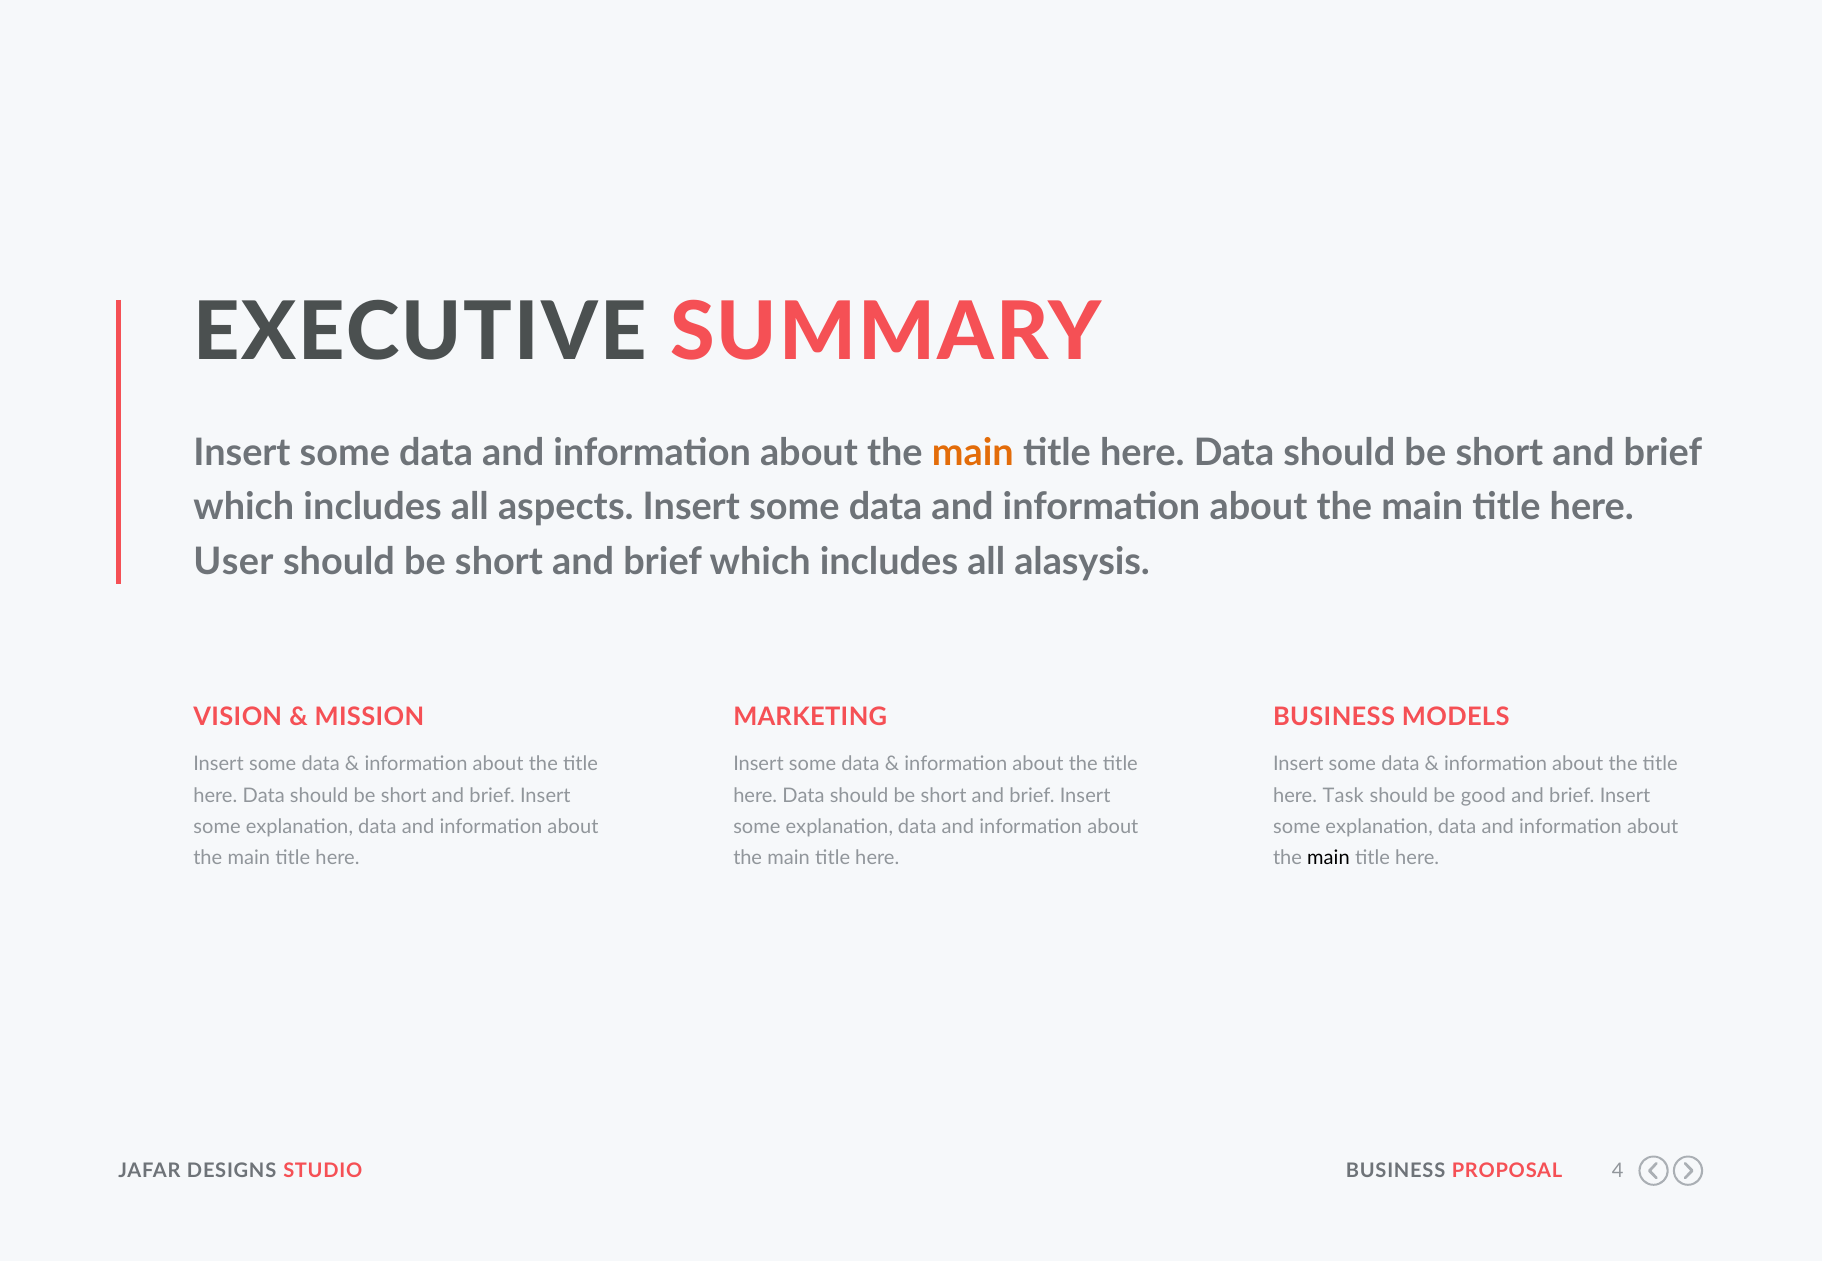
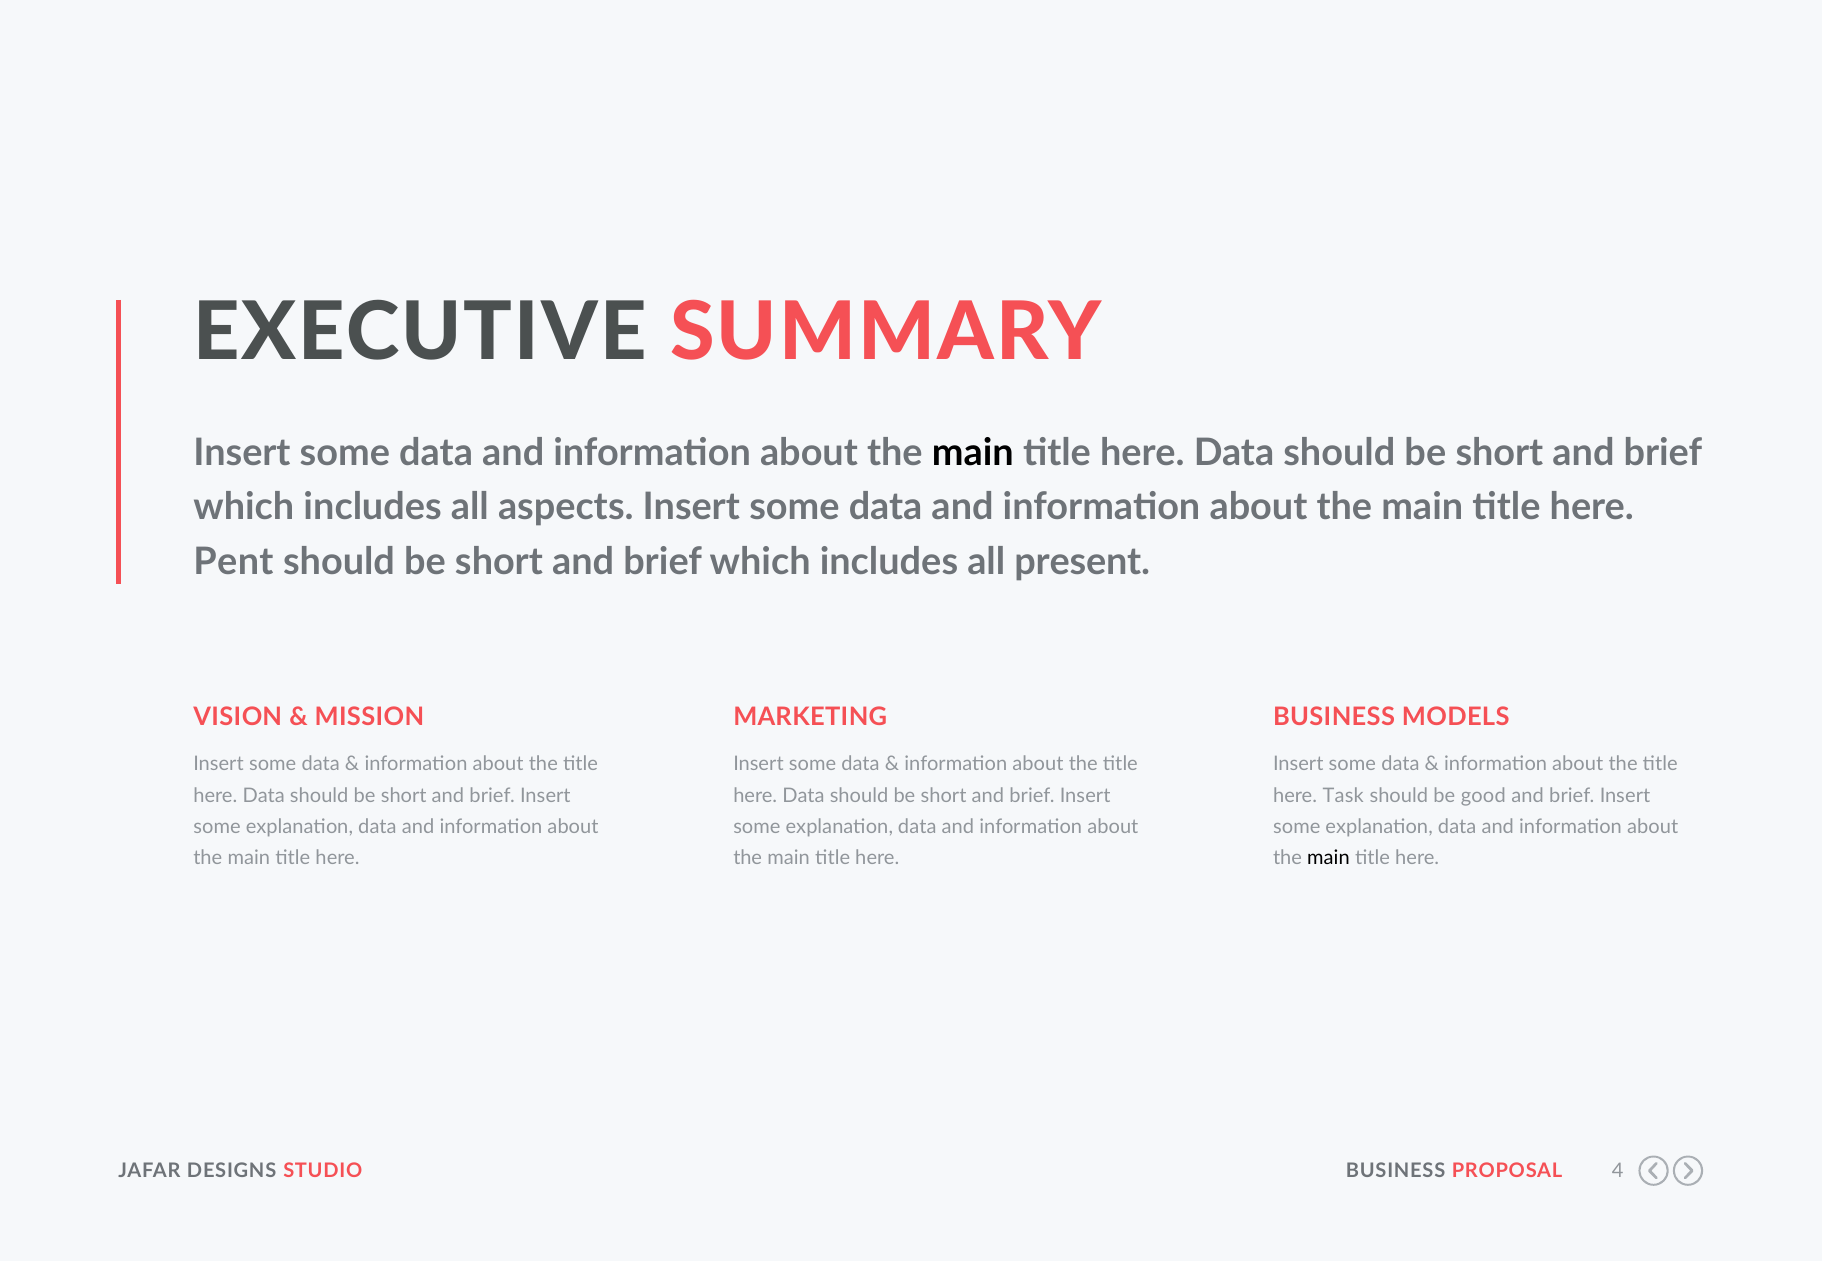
main at (973, 453) colour: orange -> black
User: User -> Pent
alasysis: alasysis -> present
